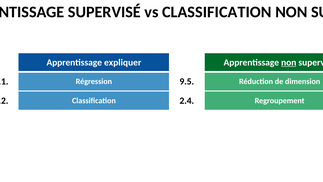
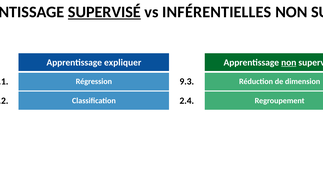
SUPERVISÉ at (104, 12) underline: none -> present
vs CLASSIFICATION: CLASSIFICATION -> INFÉRENTIELLES
9.5: 9.5 -> 9.3
